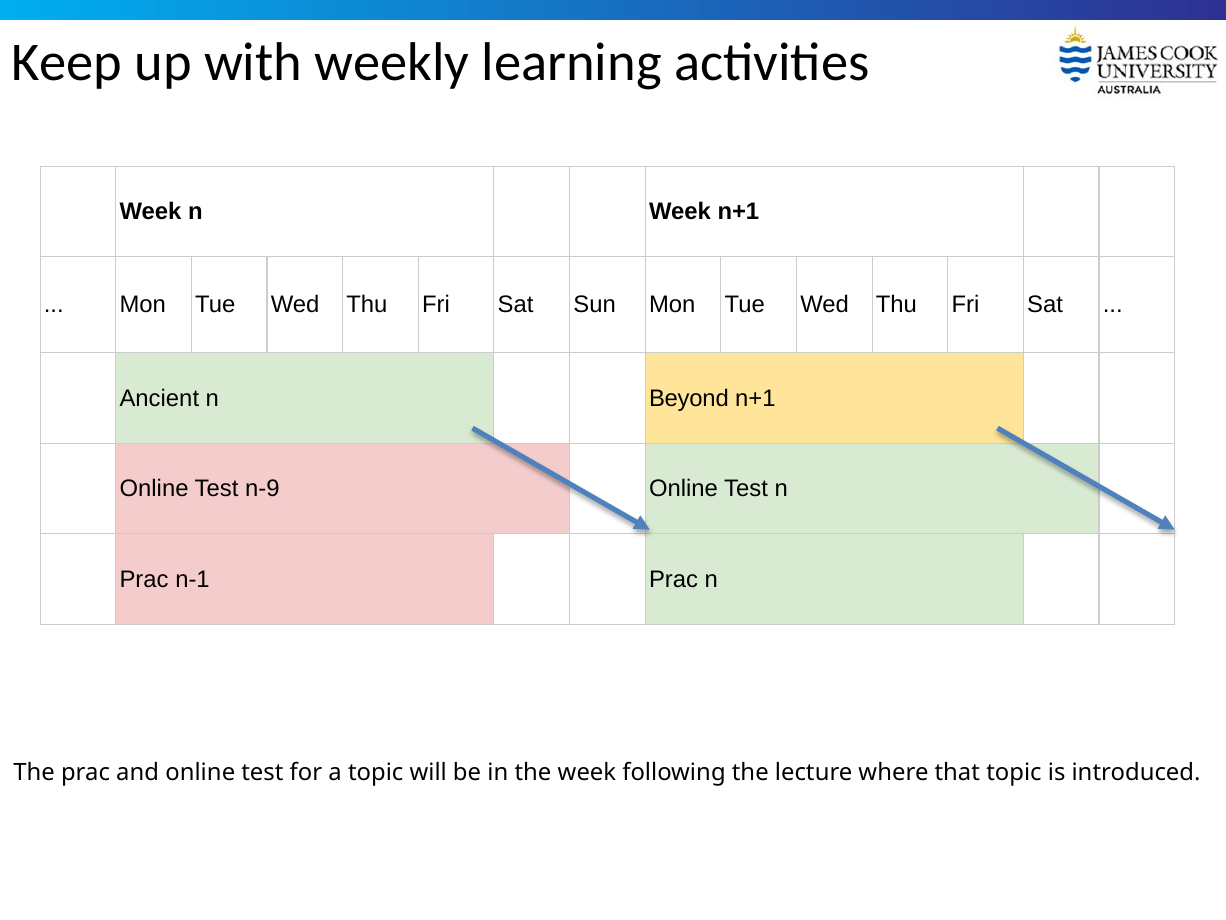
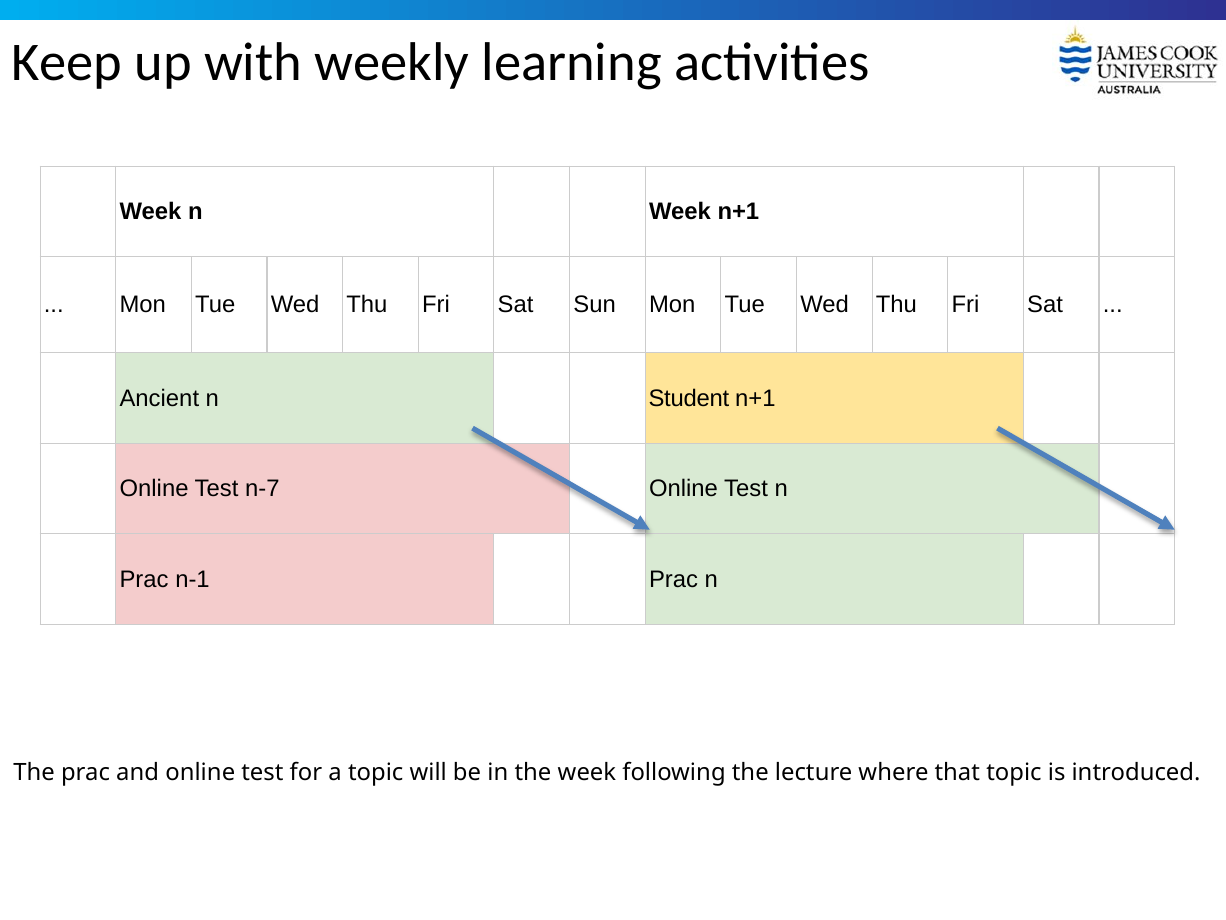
Beyond: Beyond -> Student
n-9: n-9 -> n-7
